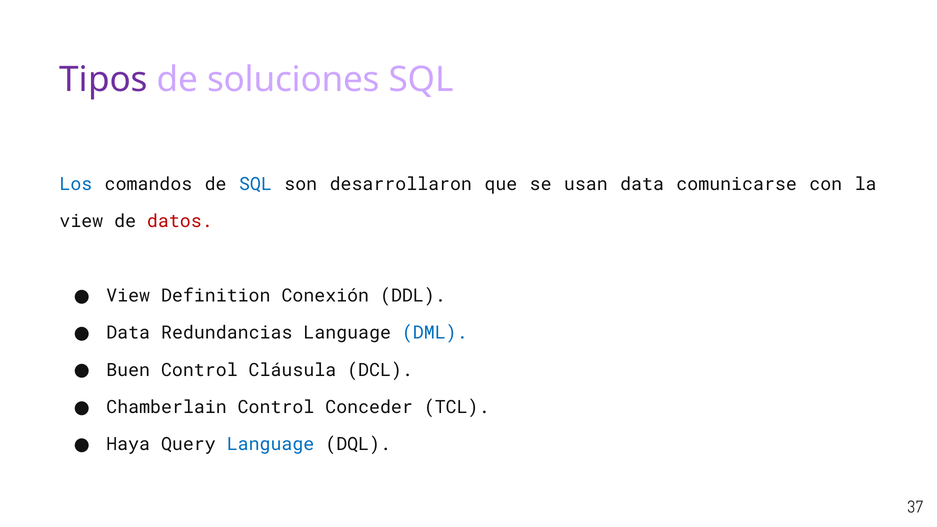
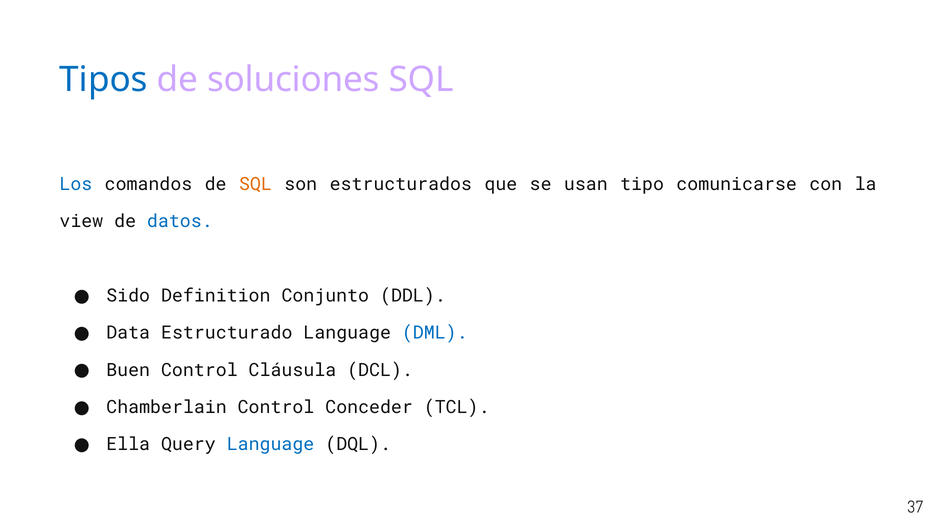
Tipos colour: purple -> blue
SQL at (255, 184) colour: blue -> orange
desarrollaron: desarrollaron -> estructurados
usan data: data -> tipo
datos colour: red -> blue
View at (128, 296): View -> Sido
Conexión: Conexión -> Conjunto
Redundancias: Redundancias -> Estructurado
Haya: Haya -> Ella
